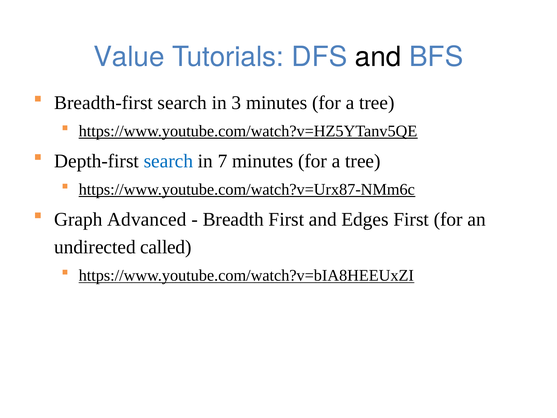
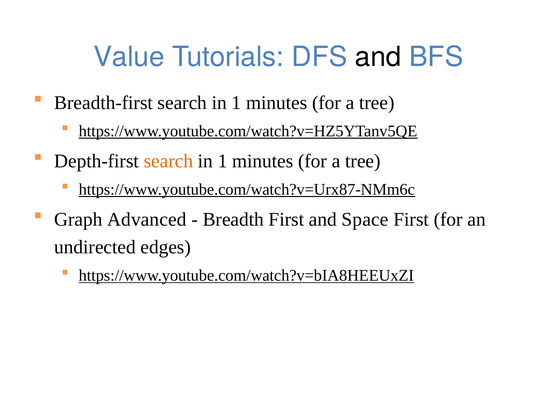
Breadth-first search in 3: 3 -> 1
search at (168, 161) colour: blue -> orange
7 at (223, 161): 7 -> 1
Edges: Edges -> Space
called: called -> edges
